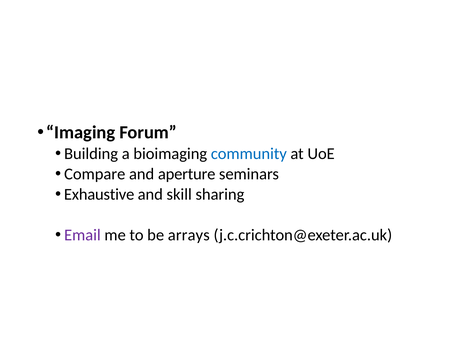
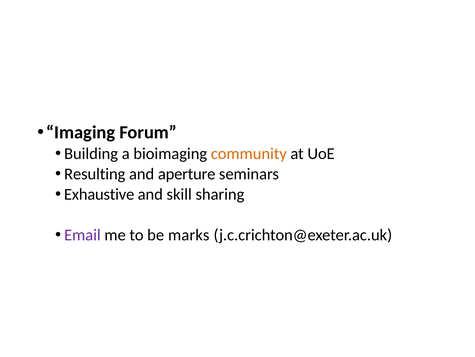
community colour: blue -> orange
Compare: Compare -> Resulting
arrays: arrays -> marks
